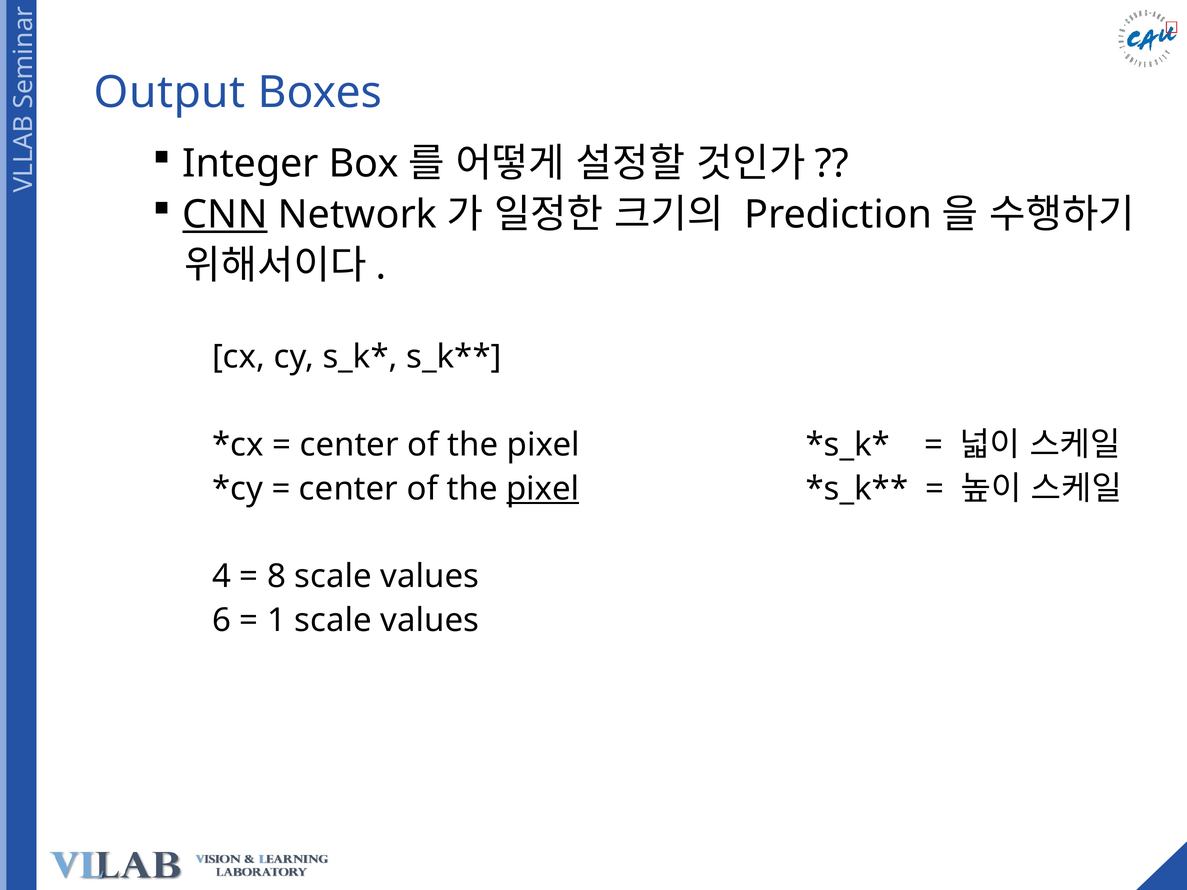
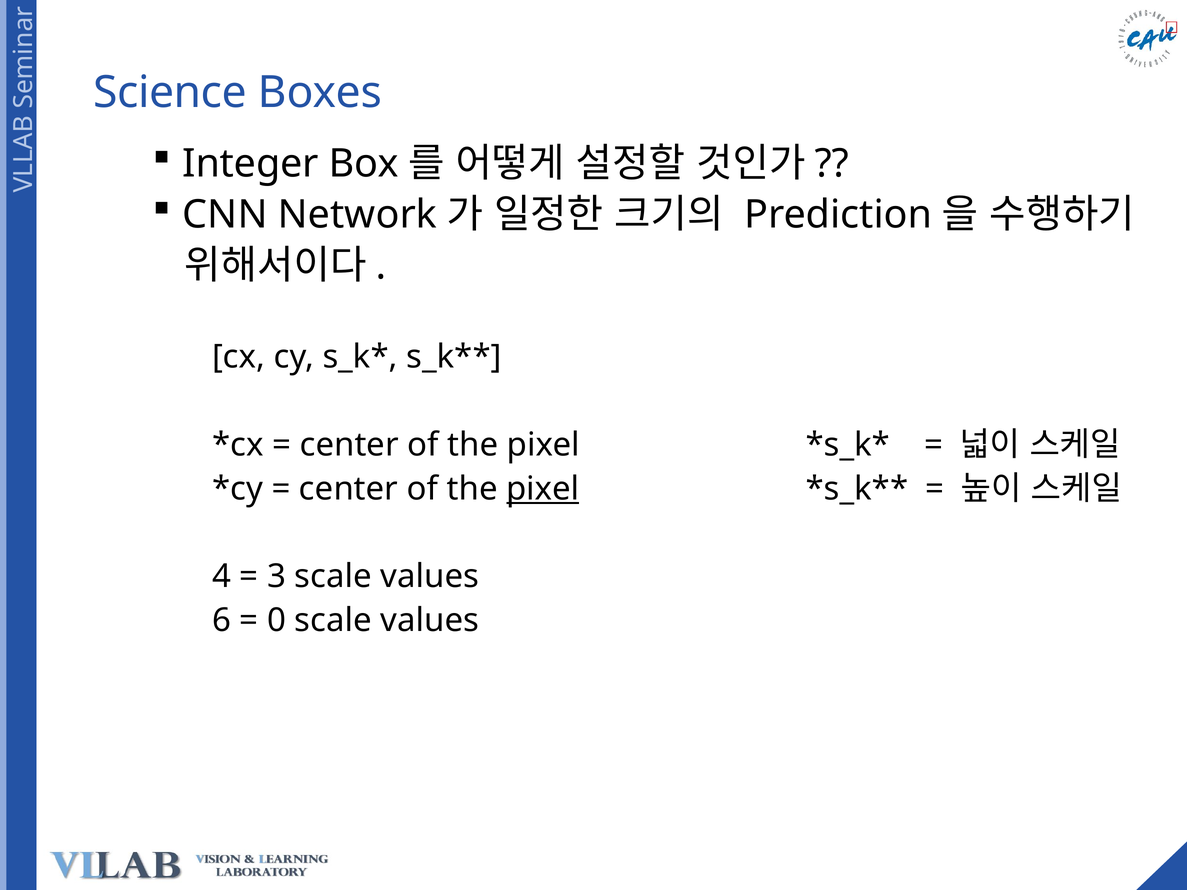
Output: Output -> Science
CNN underline: present -> none
8: 8 -> 3
1: 1 -> 0
